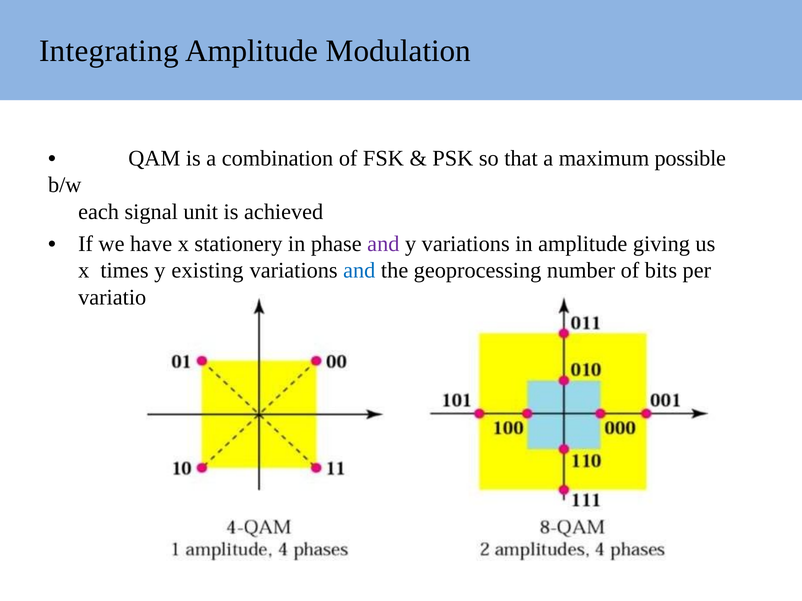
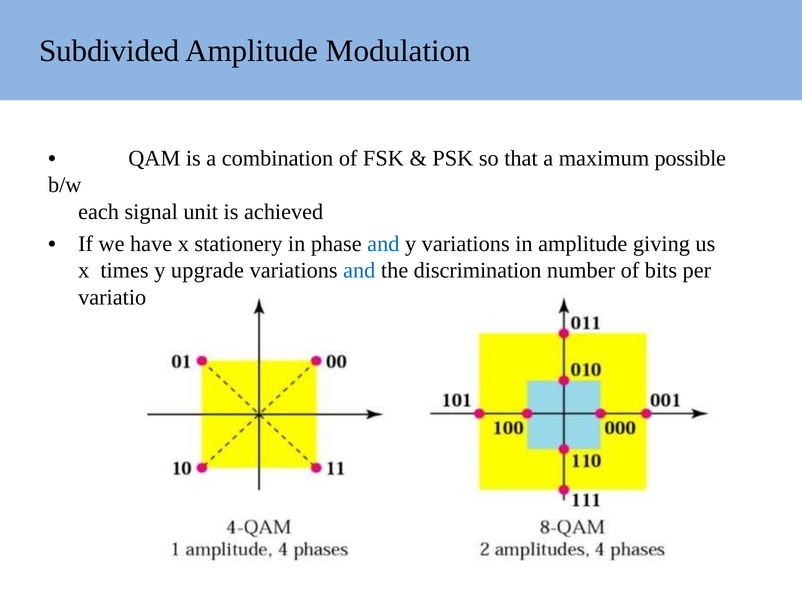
Integrating: Integrating -> Subdivided
and at (383, 244) colour: purple -> blue
existing: existing -> upgrade
geoprocessing: geoprocessing -> discrimination
